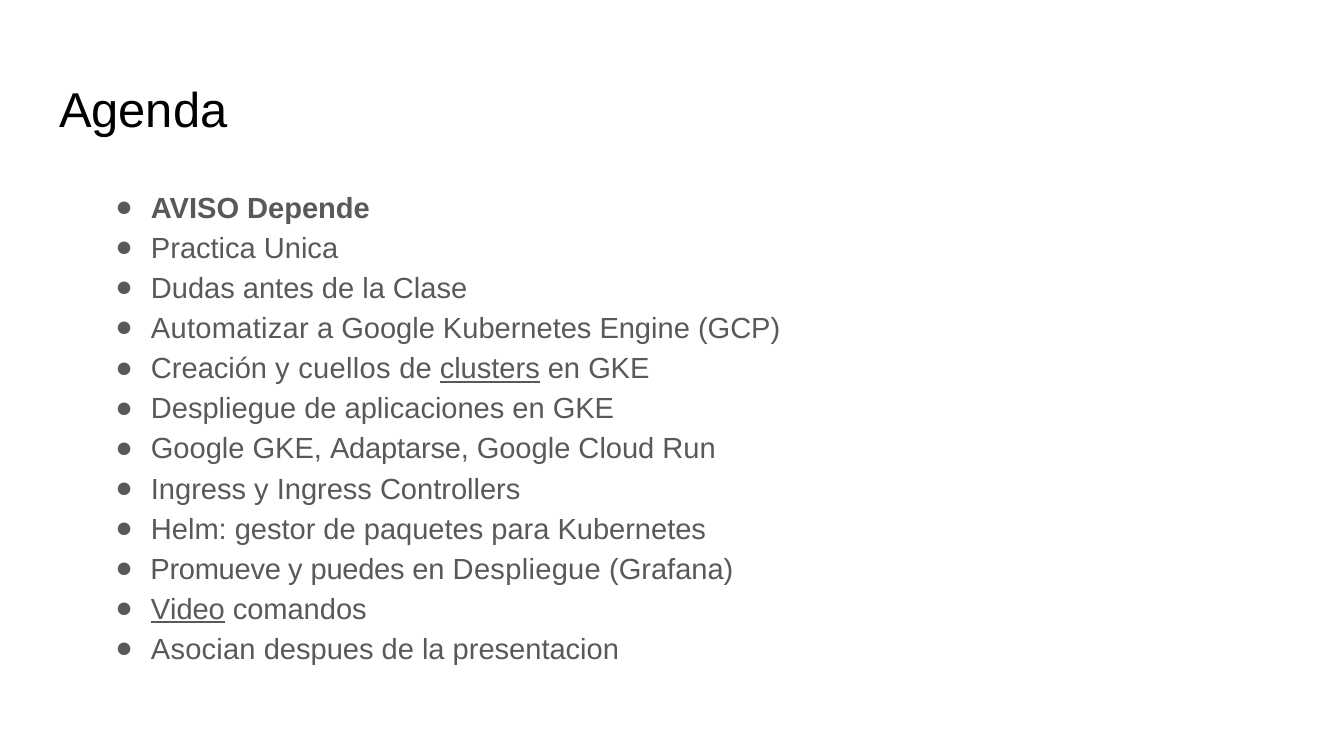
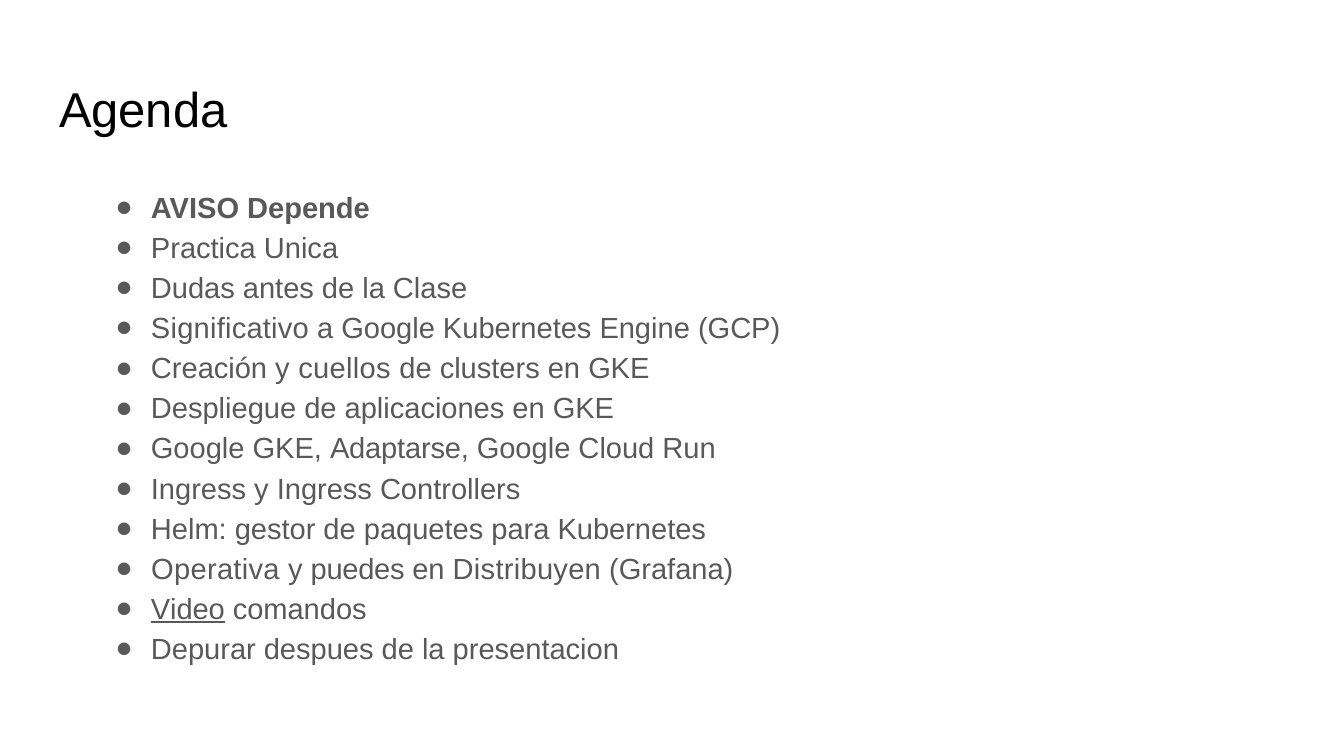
Automatizar: Automatizar -> Significativo
clusters underline: present -> none
Promueve: Promueve -> Operativa
en Despliegue: Despliegue -> Distribuyen
Asocian: Asocian -> Depurar
